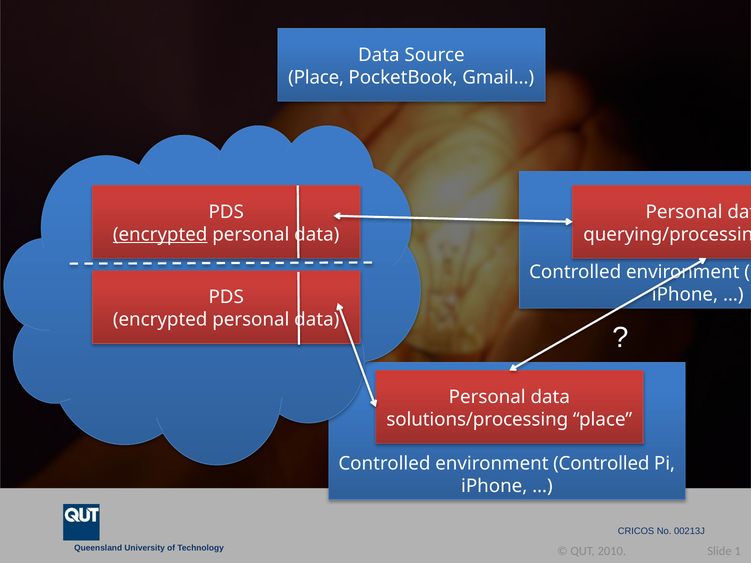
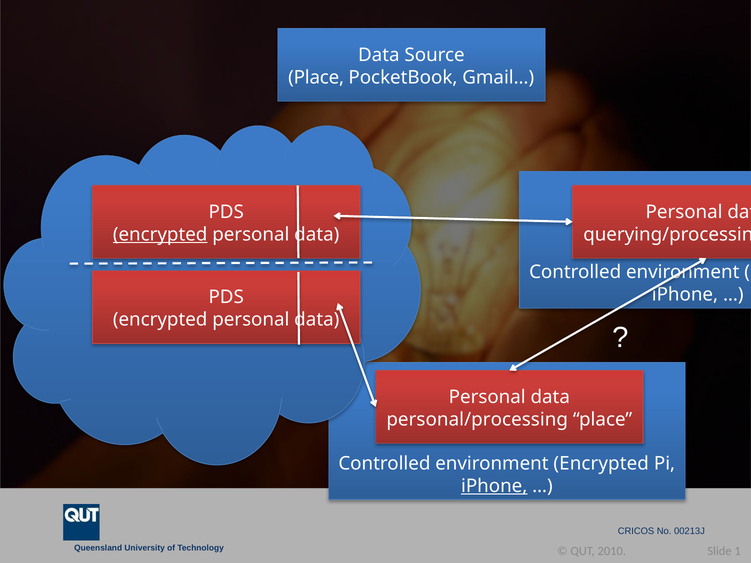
solutions/processing: solutions/processing -> personal/processing
environment Controlled: Controlled -> Encrypted
iPhone at (494, 486) underline: none -> present
